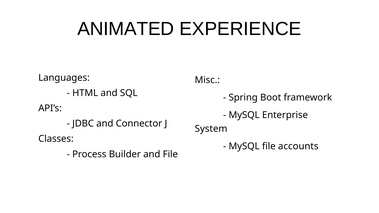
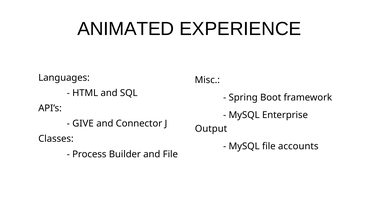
JDBC: JDBC -> GIVE
System: System -> Output
